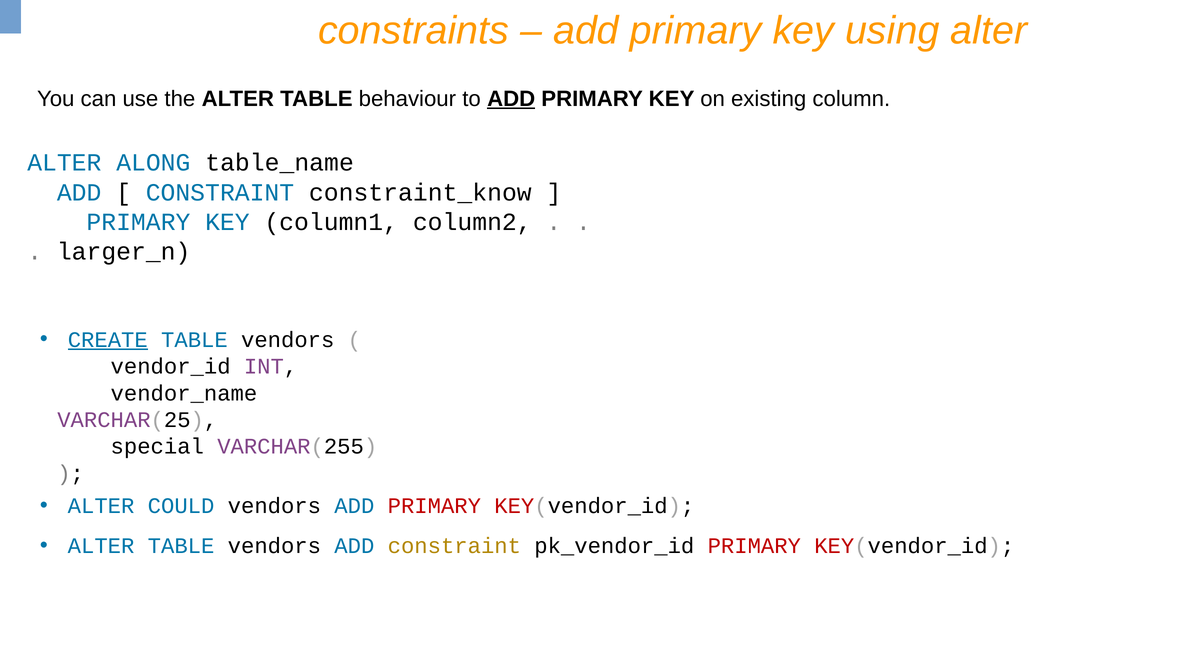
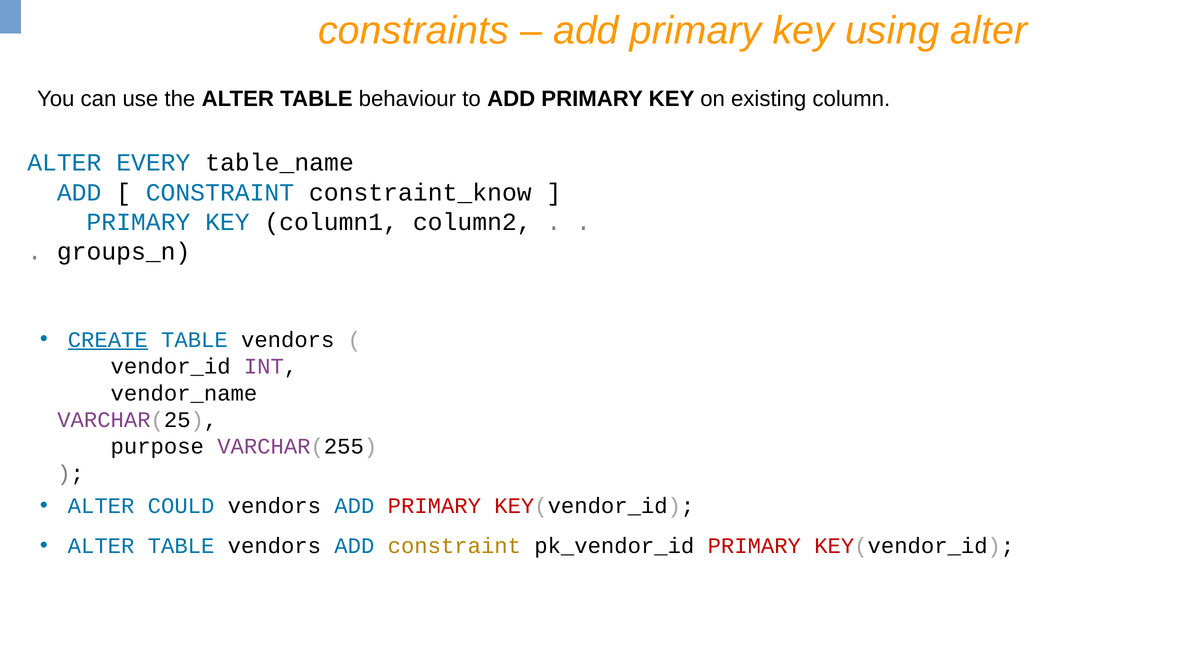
ADD at (511, 99) underline: present -> none
ALONG: ALONG -> EVERY
larger_n: larger_n -> groups_n
special: special -> purpose
